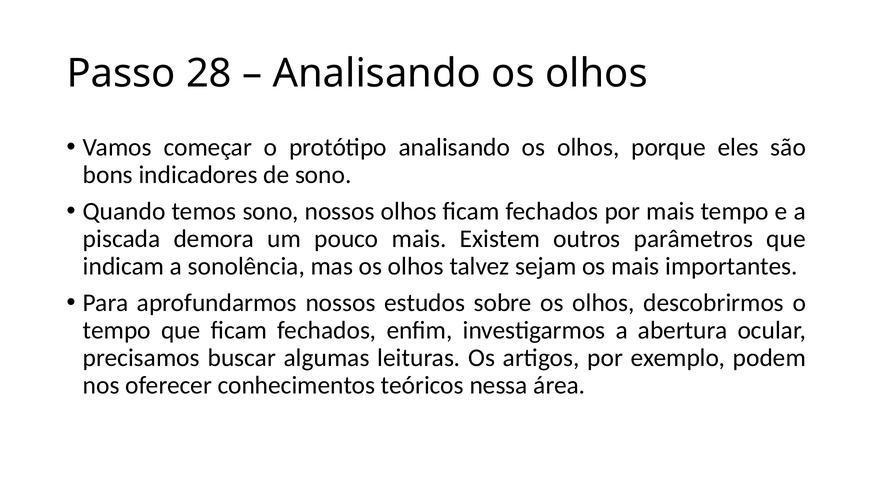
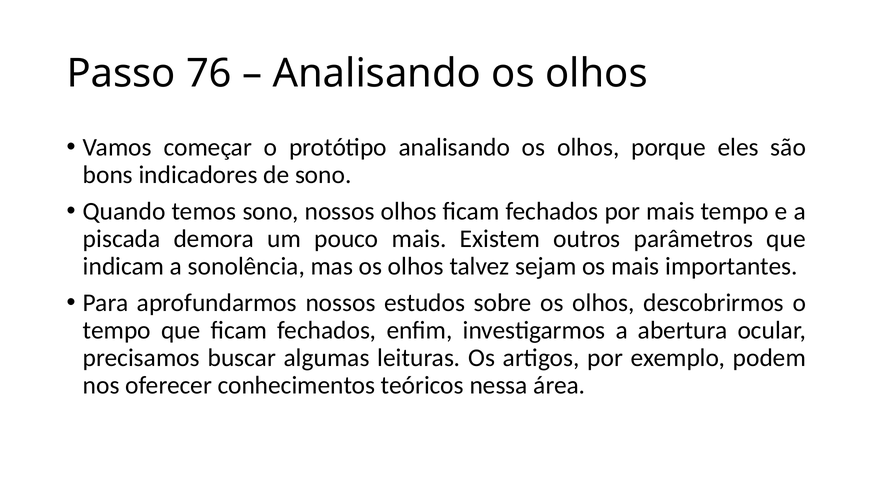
28: 28 -> 76
